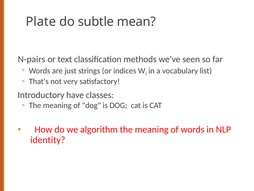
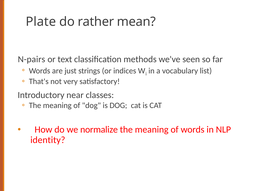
subtle: subtle -> rather
have: have -> near
algorithm: algorithm -> normalize
